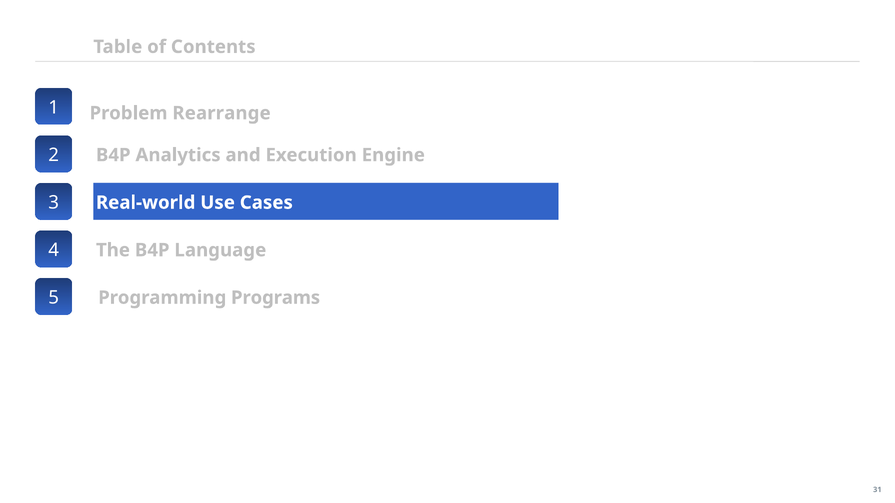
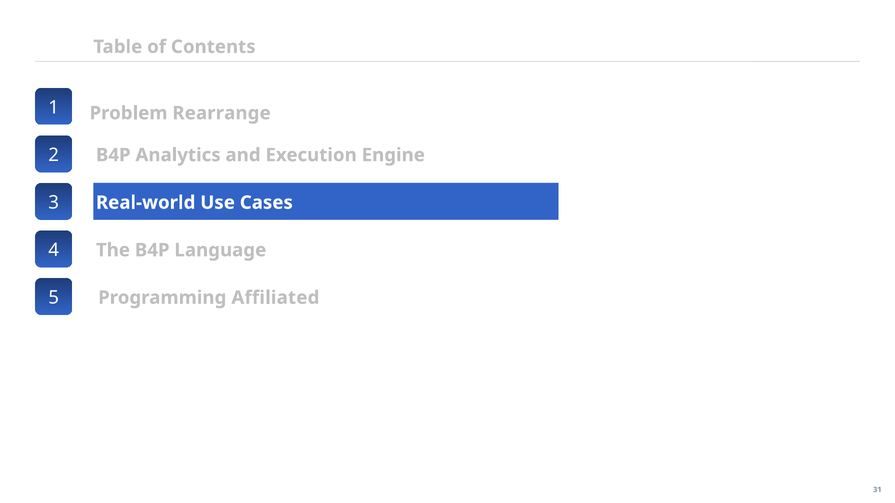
Programs: Programs -> Affiliated
